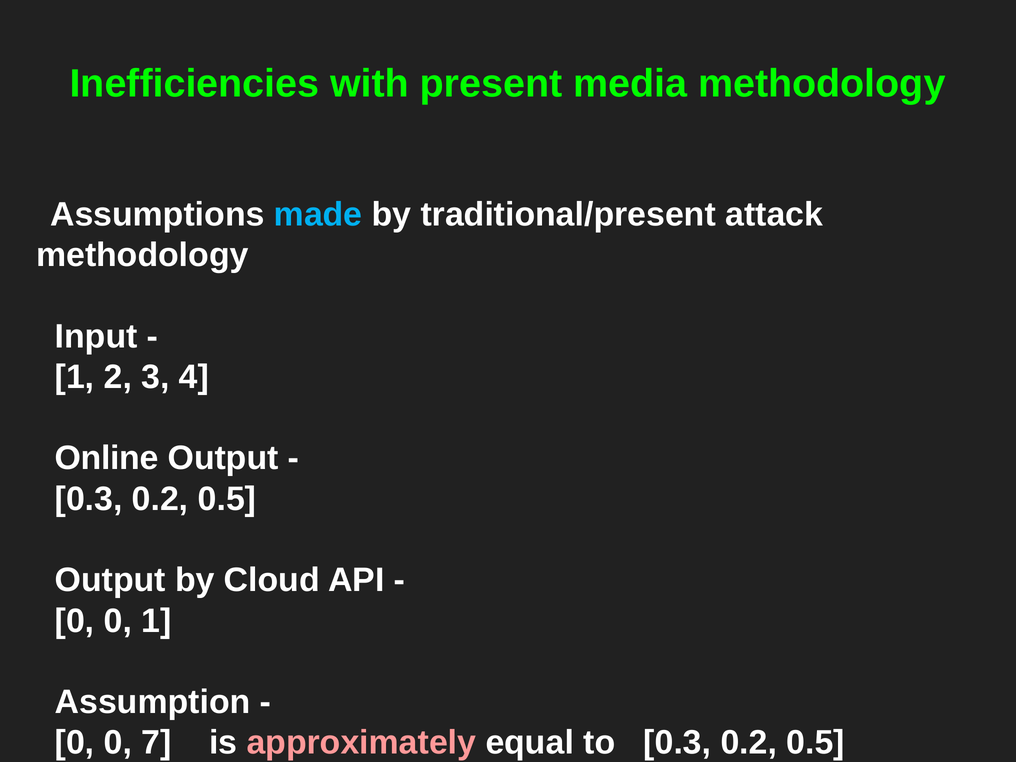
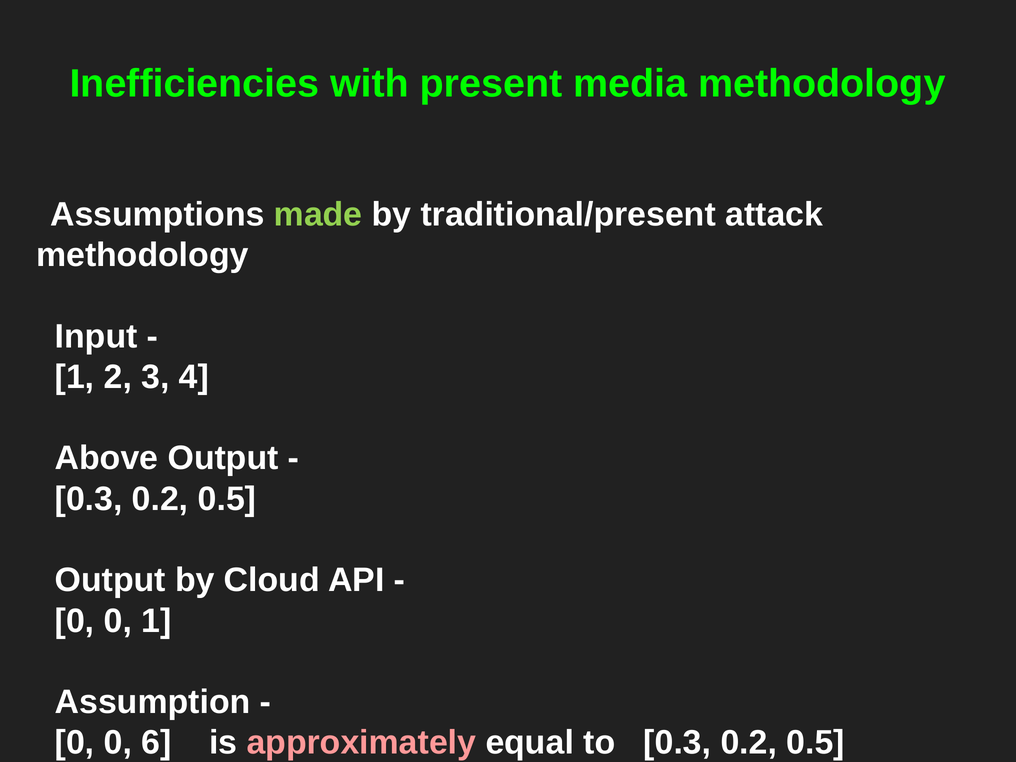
made colour: light blue -> light green
Online: Online -> Above
7: 7 -> 6
